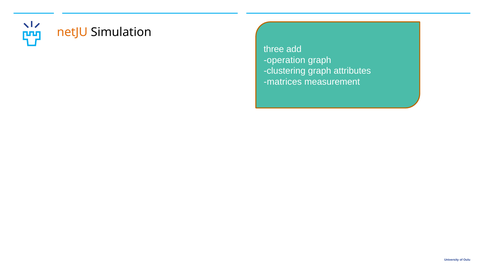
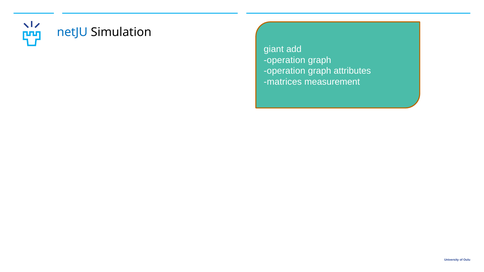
netJU colour: orange -> blue
three: three -> giant
clustering at (285, 71): clustering -> operation
